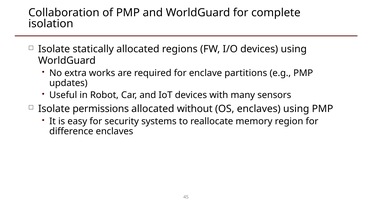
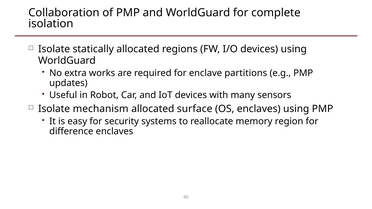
permissions: permissions -> mechanism
without: without -> surface
